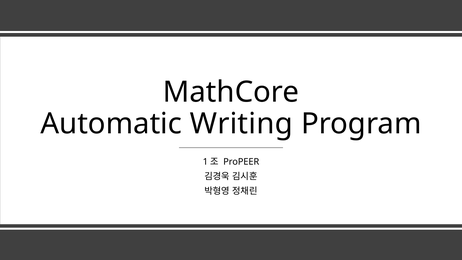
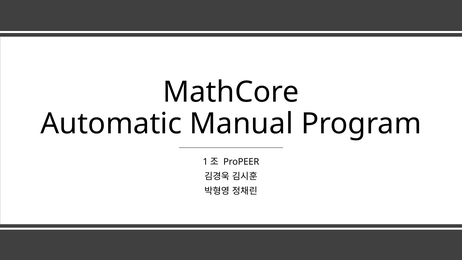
Writing: Writing -> Manual
